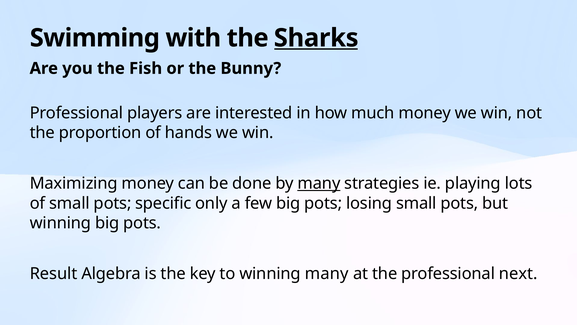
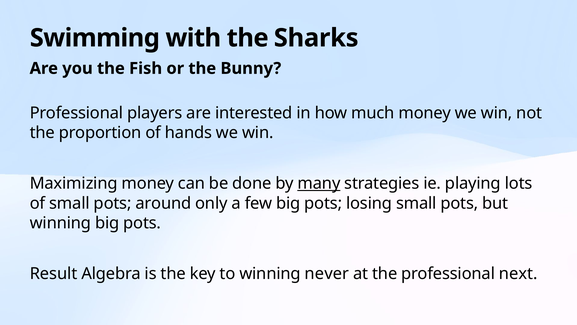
Sharks underline: present -> none
specific: specific -> around
winning many: many -> never
